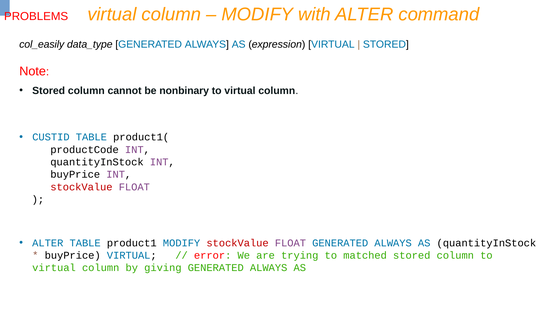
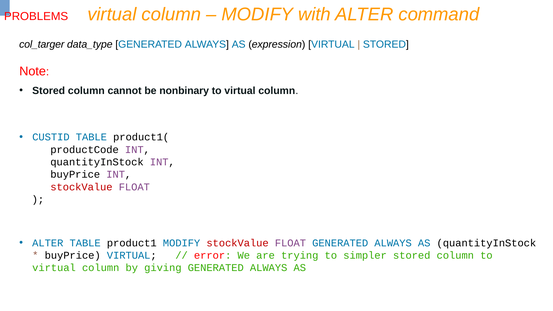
col_easily: col_easily -> col_targer
matched: matched -> simpler
